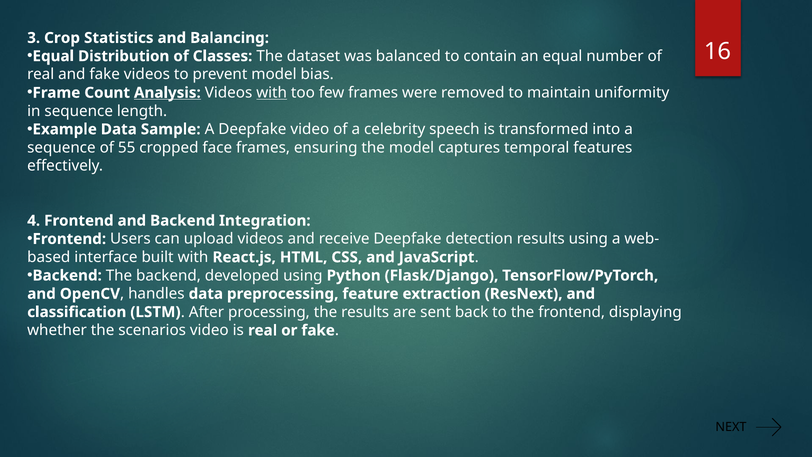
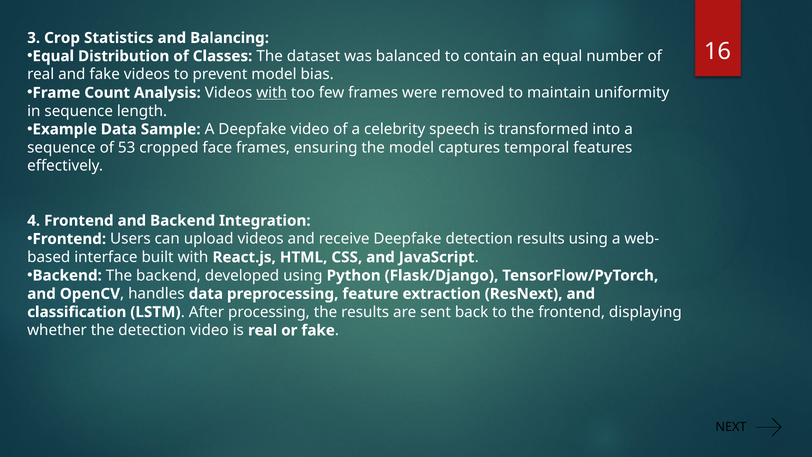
Analysis underline: present -> none
55: 55 -> 53
the scenarios: scenarios -> detection
